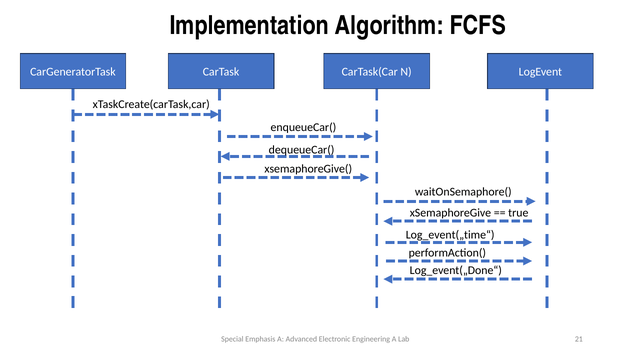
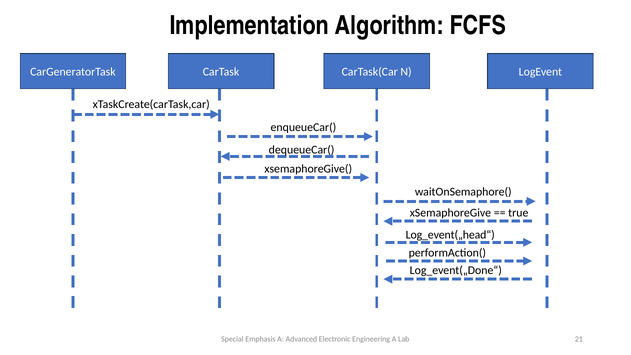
Log_event(„time“: Log_event(„time“ -> Log_event(„head“
